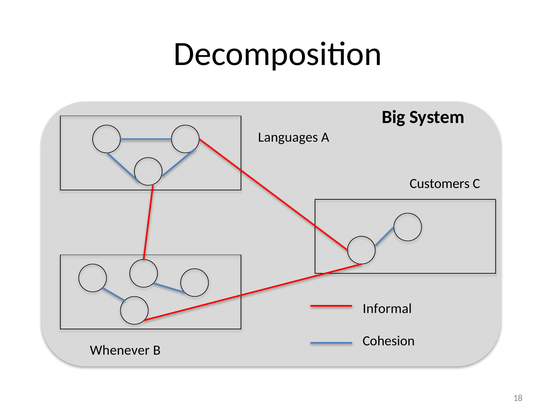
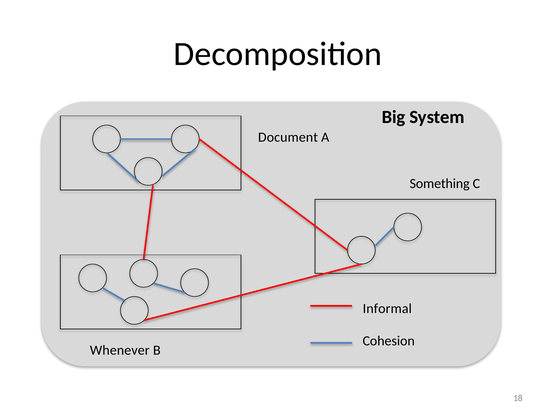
Languages: Languages -> Document
Customers: Customers -> Something
